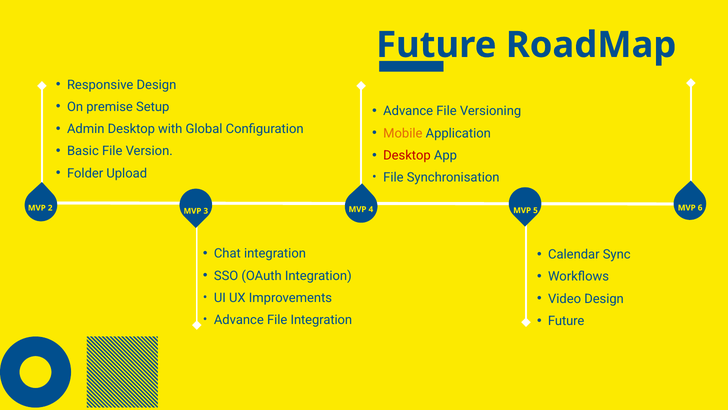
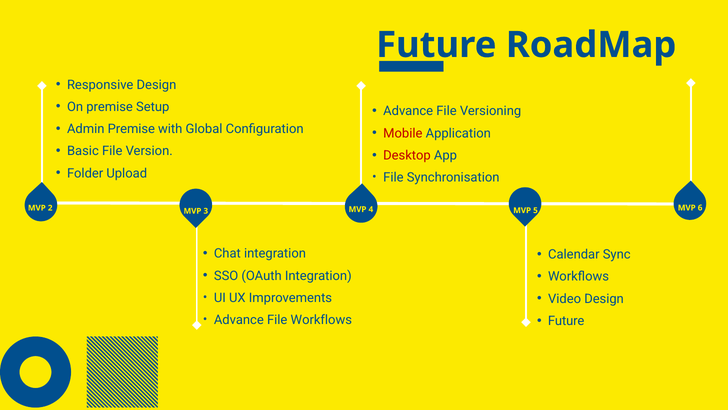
Admin Desktop: Desktop -> Premise
Mobile colour: orange -> red
File Integration: Integration -> Workflows
